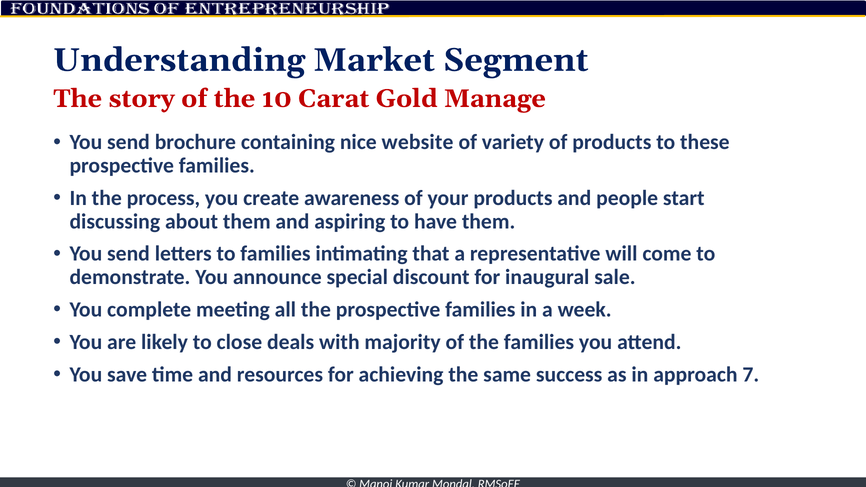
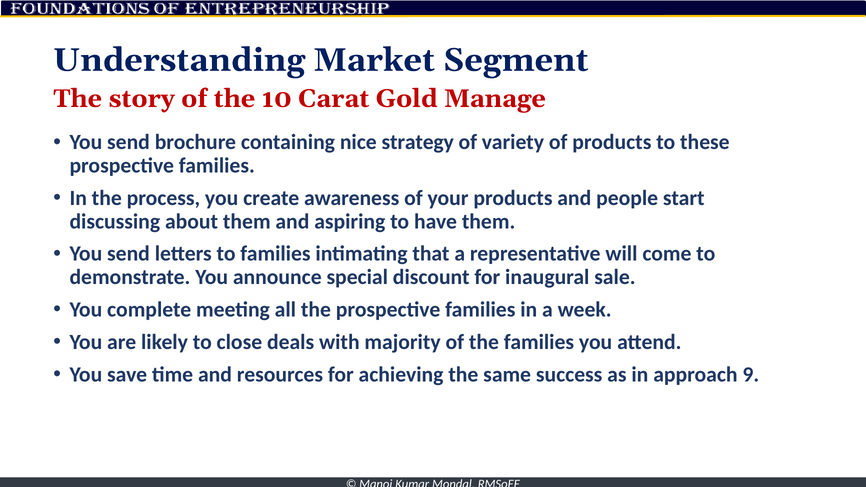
website: website -> strategy
7: 7 -> 9
